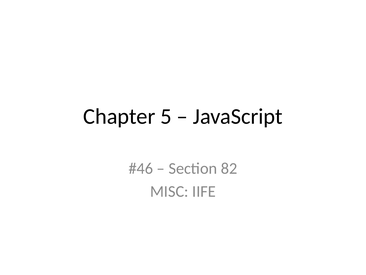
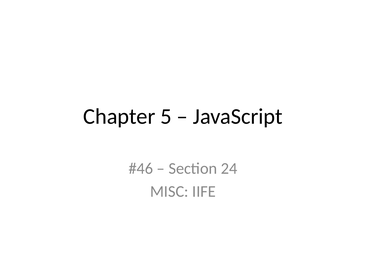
82: 82 -> 24
